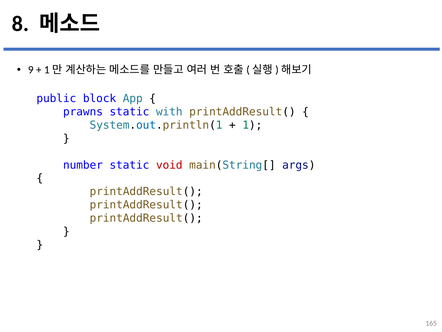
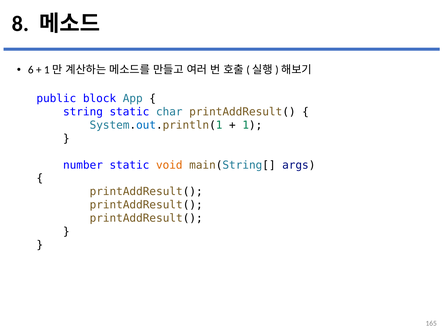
9: 9 -> 6
prawns: prawns -> string
with: with -> char
void colour: red -> orange
